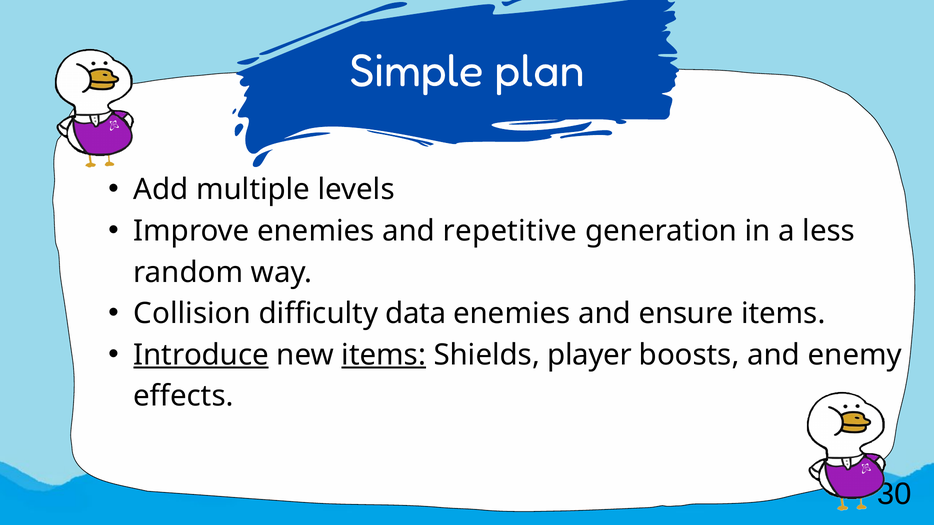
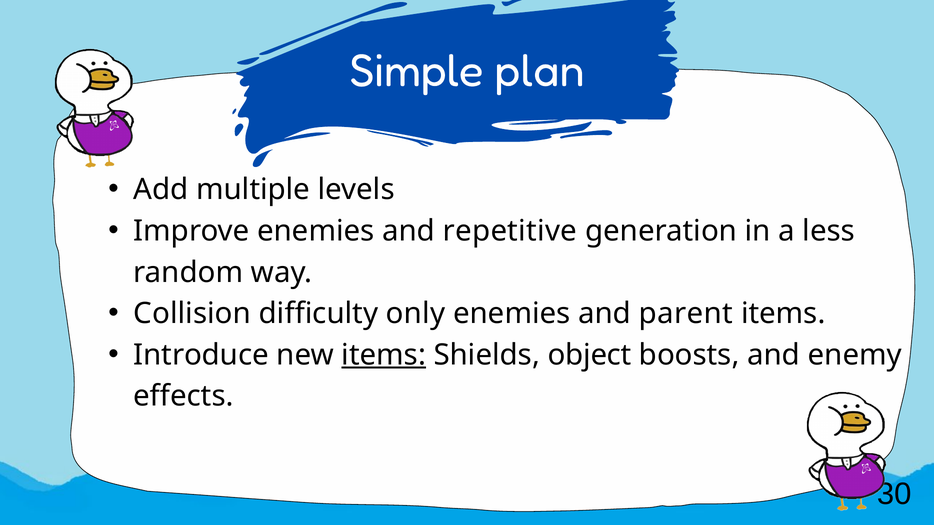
data: data -> only
ensure: ensure -> parent
Introduce underline: present -> none
player: player -> object
